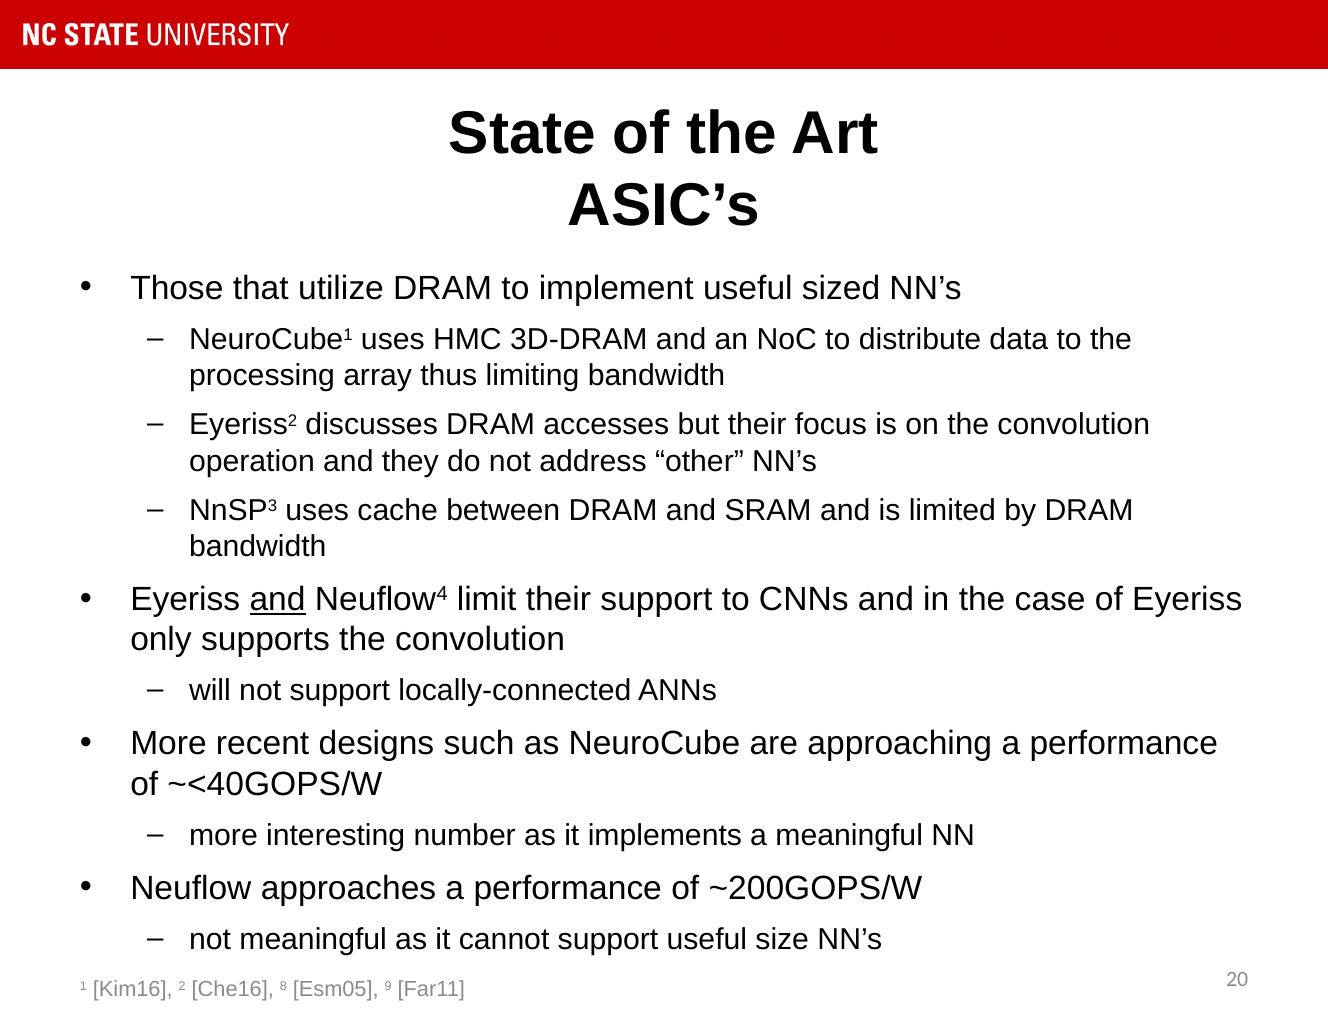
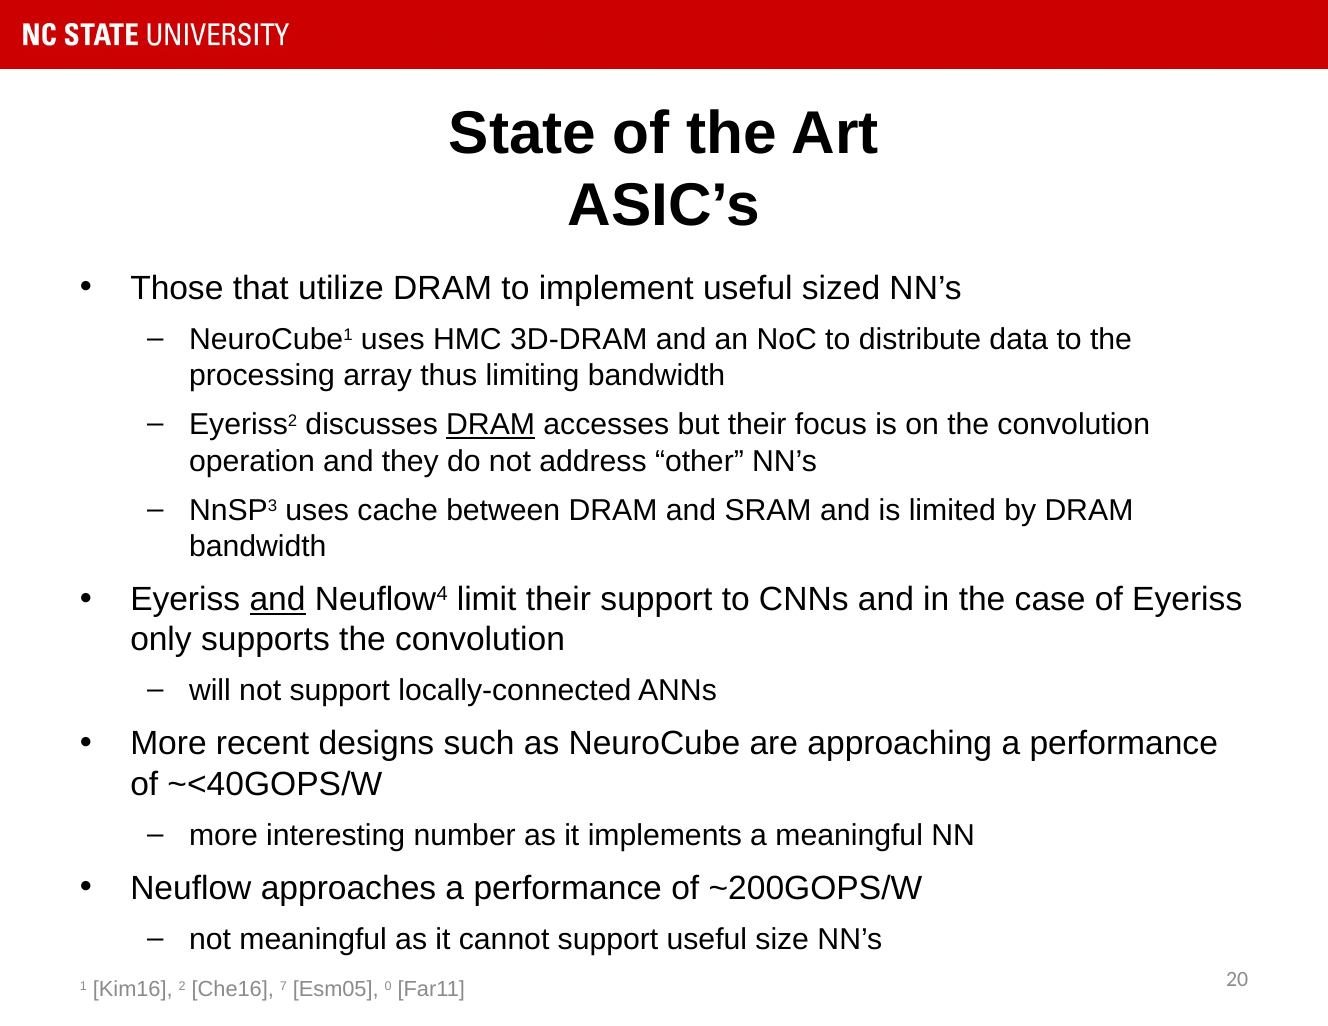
DRAM at (491, 425) underline: none -> present
8: 8 -> 7
9: 9 -> 0
